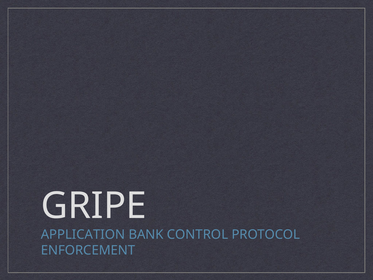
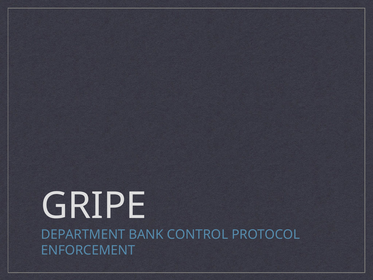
APPLICATION: APPLICATION -> DEPARTMENT
